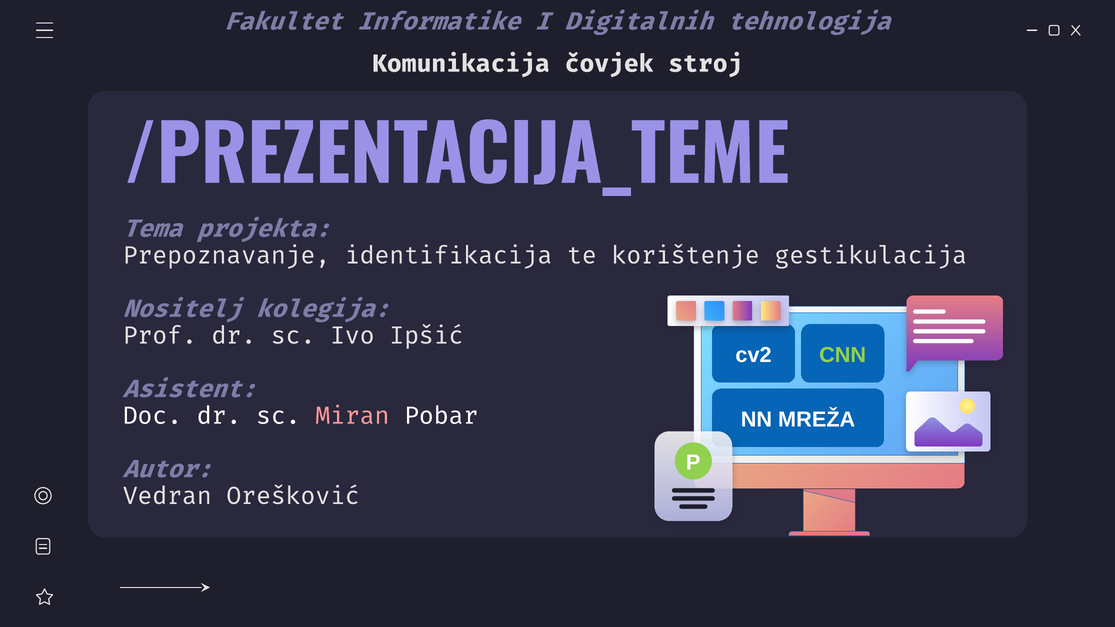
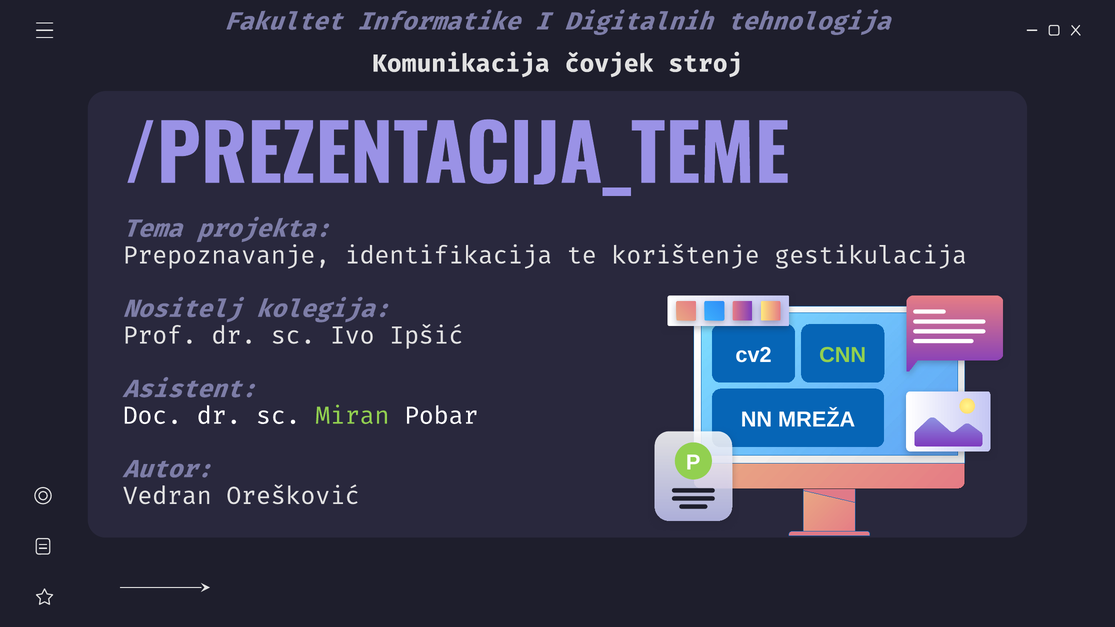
Miran colour: pink -> light green
